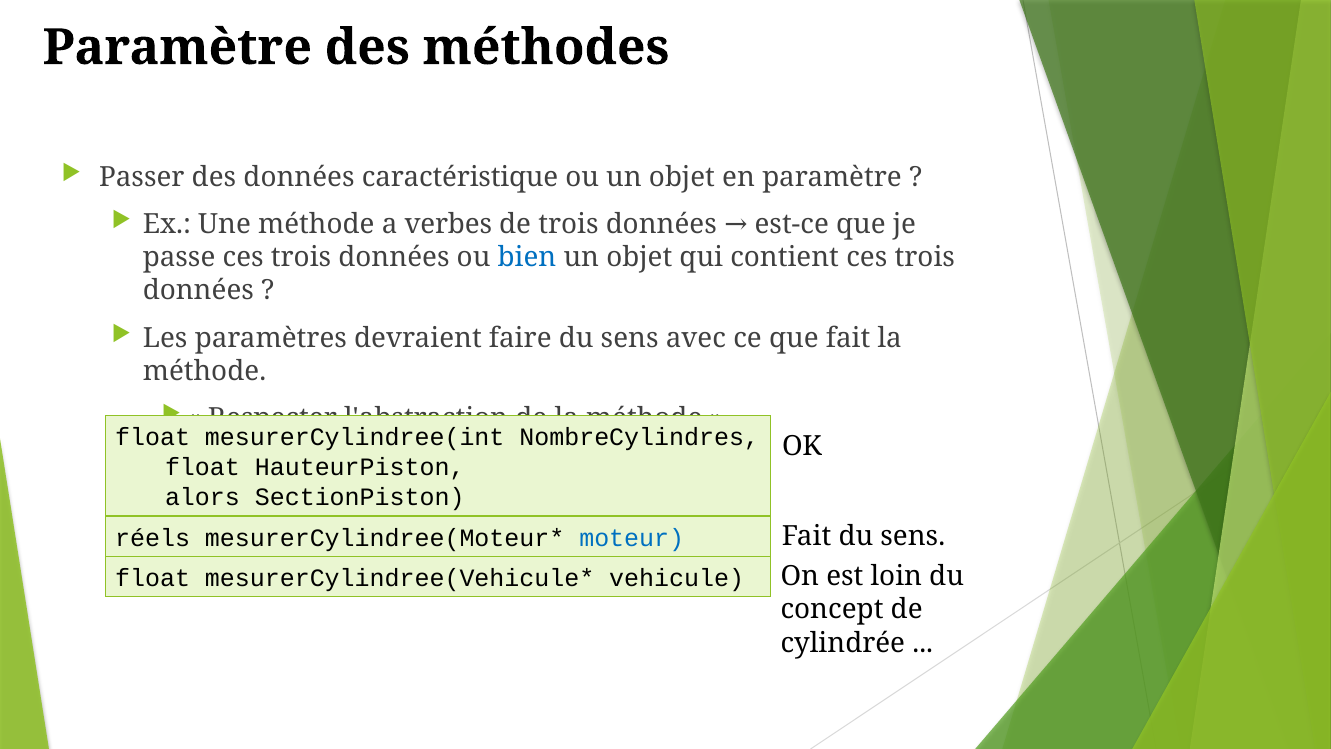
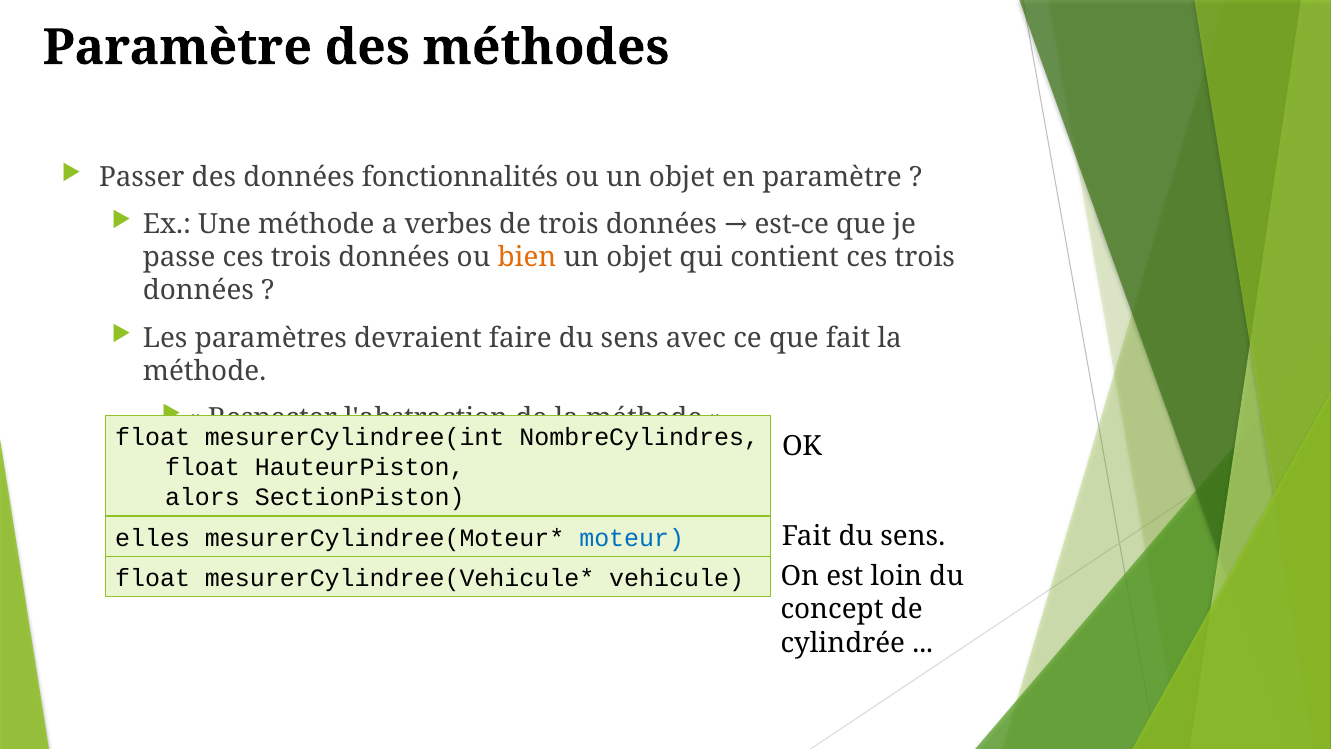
caractéristique: caractéristique -> fonctionnalités
bien colour: blue -> orange
réels: réels -> elles
